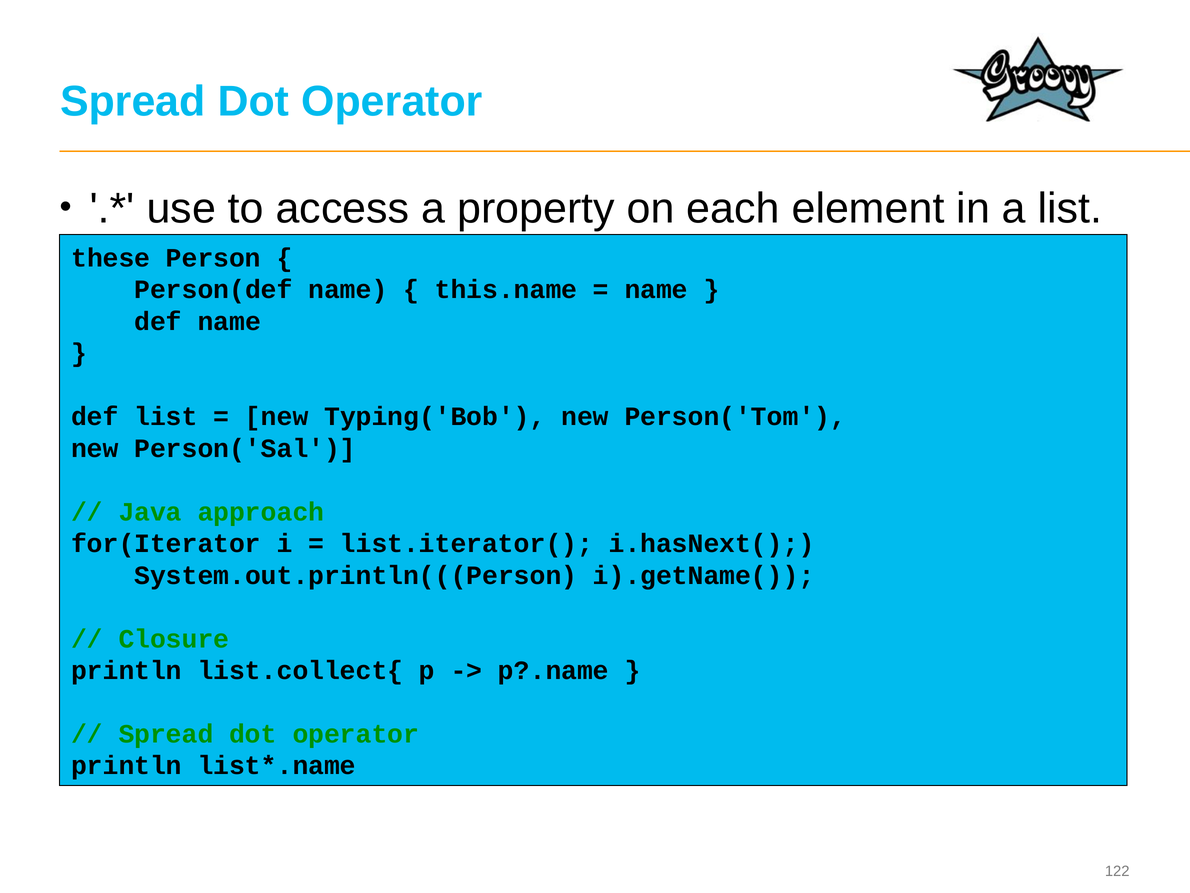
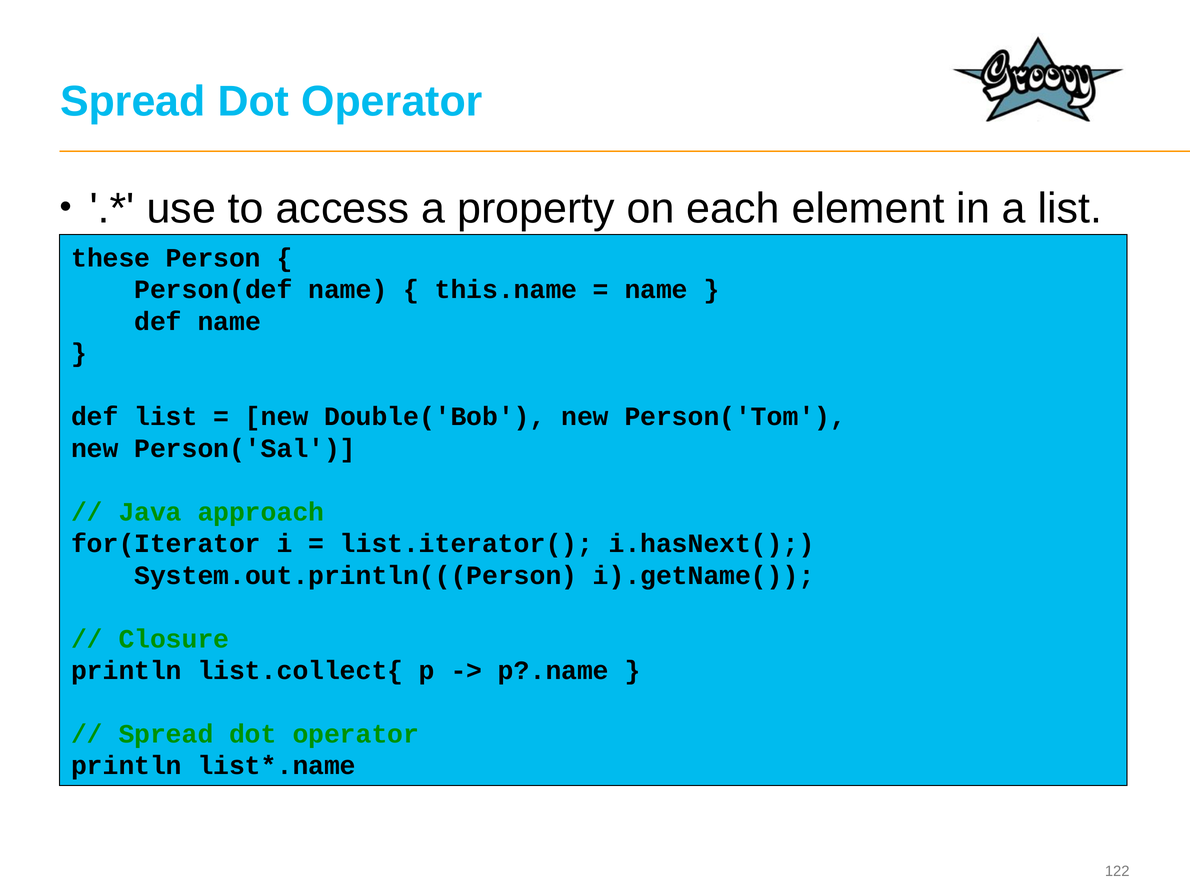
Typing('Bob: Typing('Bob -> Double('Bob
